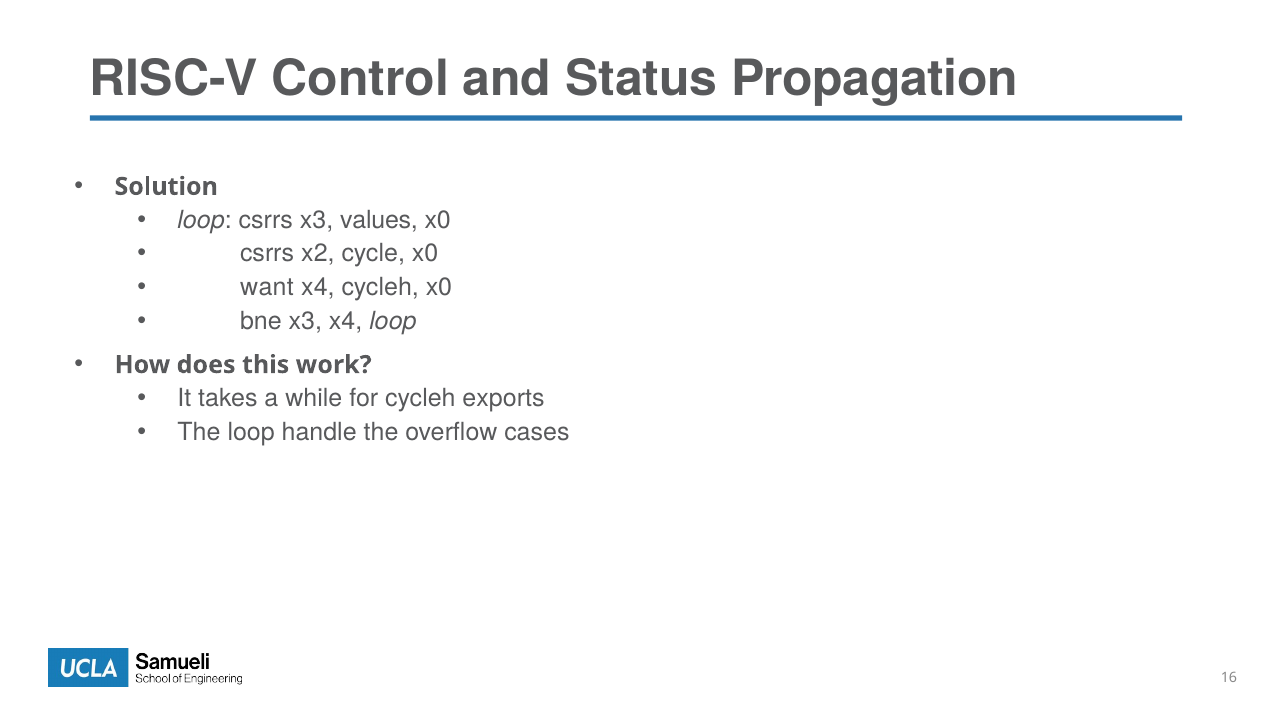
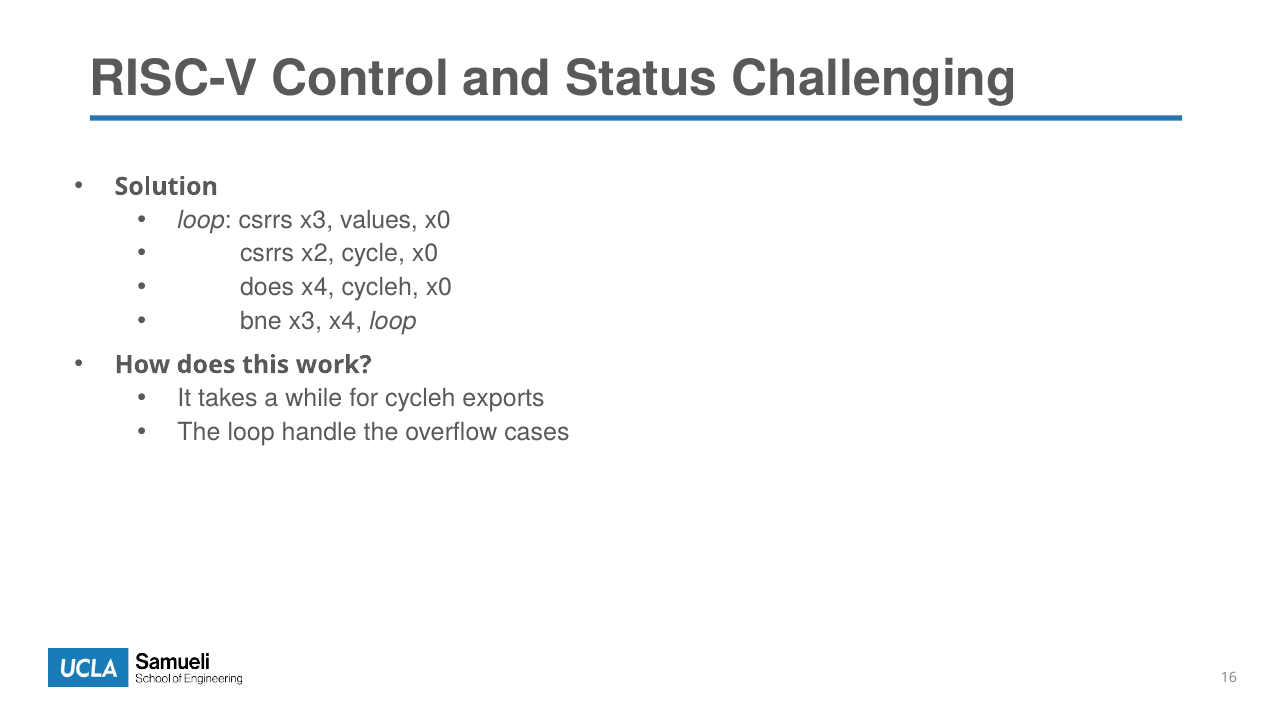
Propagation: Propagation -> Challenging
want at (267, 287): want -> does
